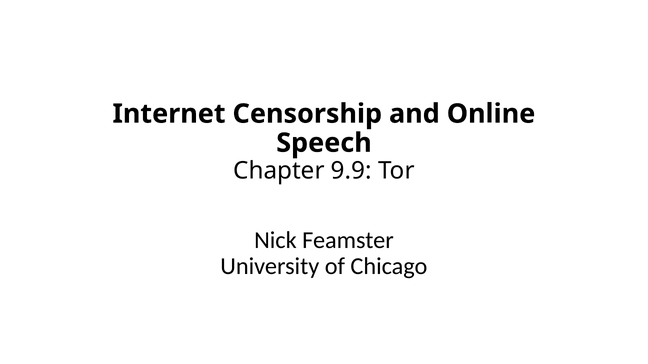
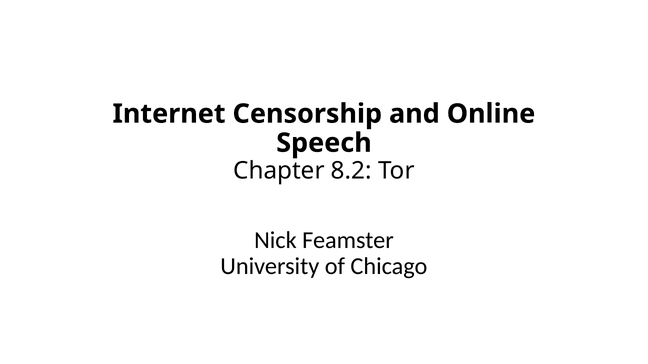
9.9: 9.9 -> 8.2
